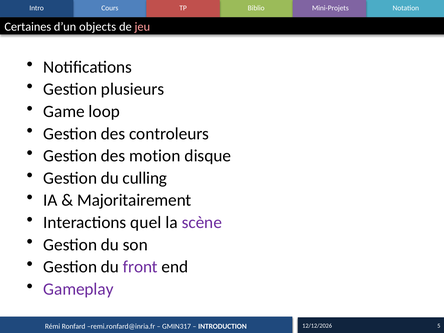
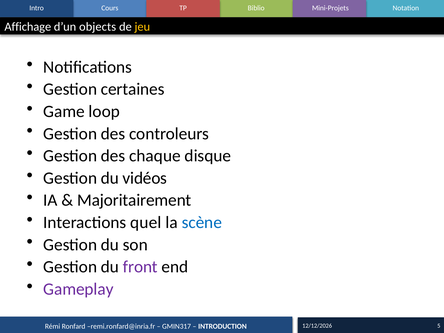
Certaines: Certaines -> Affichage
jeu colour: pink -> yellow
plusieurs: plusieurs -> certaines
motion: motion -> chaque
culling: culling -> vidéos
scène colour: purple -> blue
